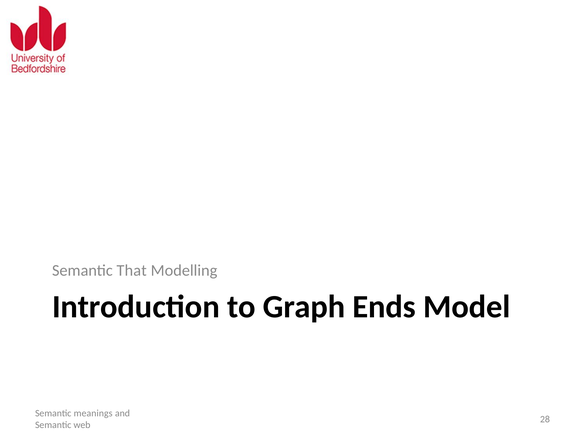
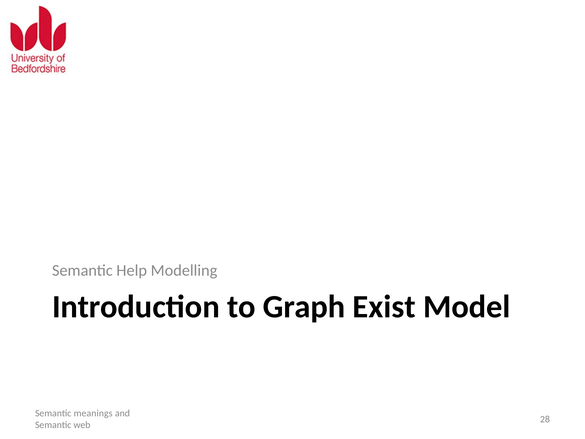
That: That -> Help
Ends: Ends -> Exist
